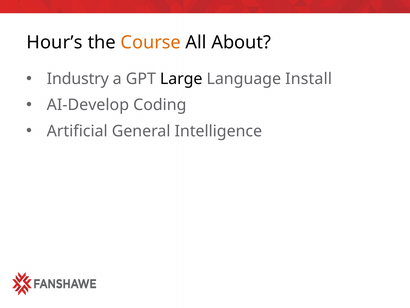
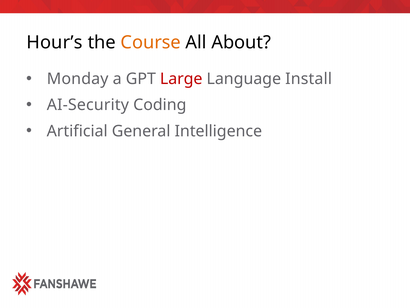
Industry: Industry -> Monday
Large colour: black -> red
AI-Develop: AI-Develop -> AI-Security
